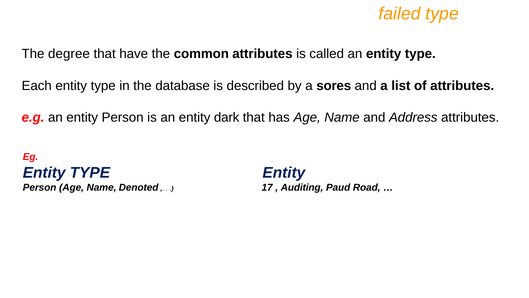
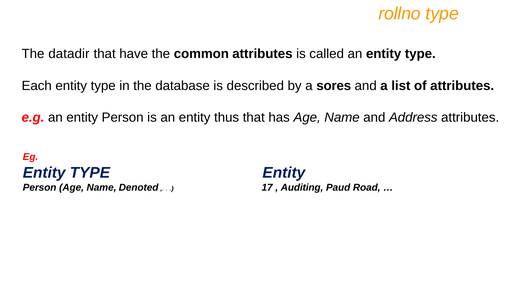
failed: failed -> rollno
degree: degree -> datadir
dark: dark -> thus
